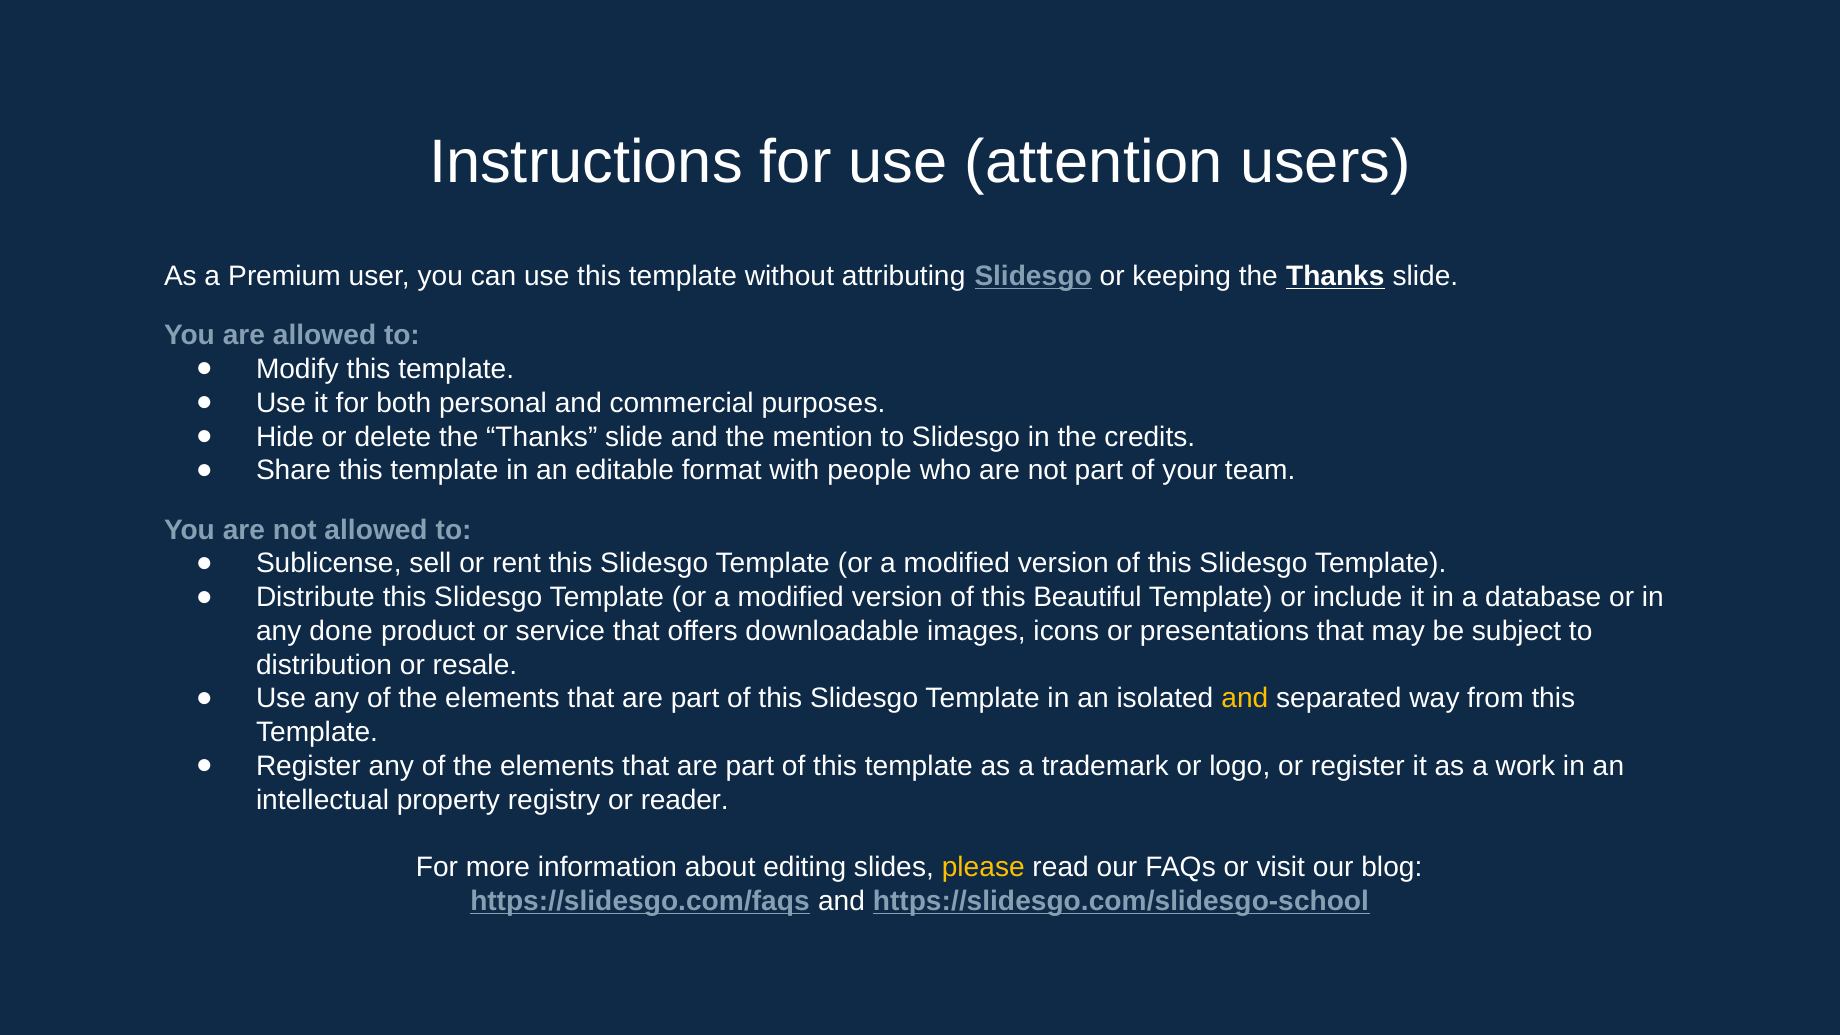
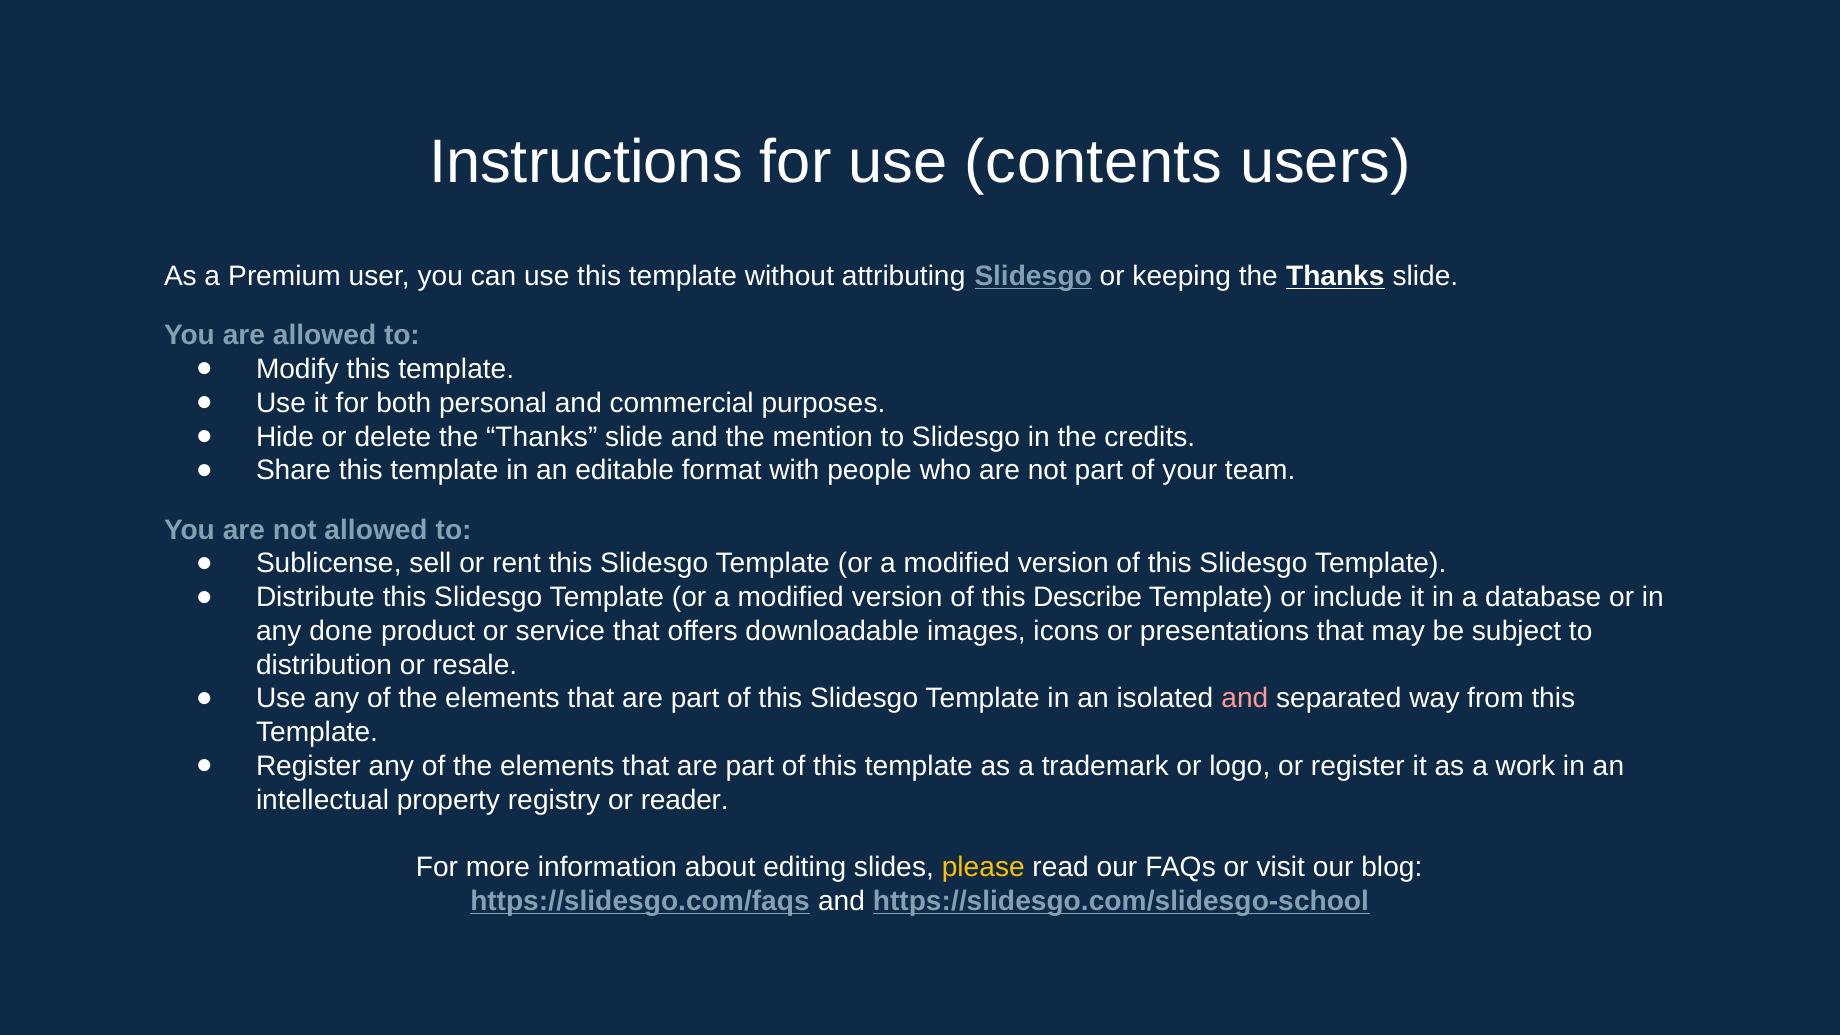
attention: attention -> contents
Beautiful: Beautiful -> Describe
and at (1245, 699) colour: yellow -> pink
